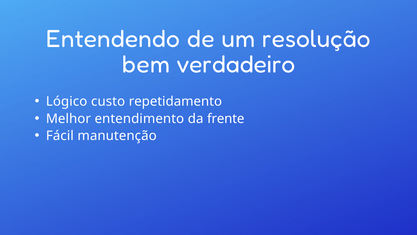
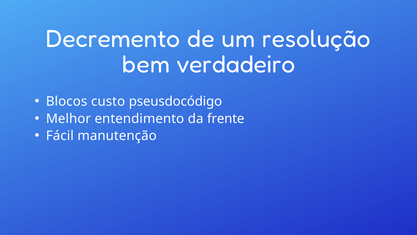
Entendendo: Entendendo -> Decremento
Lógico: Lógico -> Blocos
repetidamento: repetidamento -> pseusdocódigo
